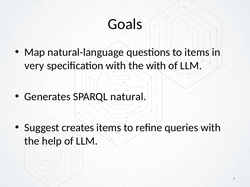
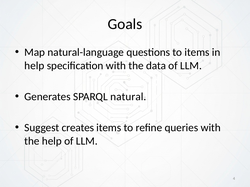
very at (34, 66): very -> help
the with: with -> data
